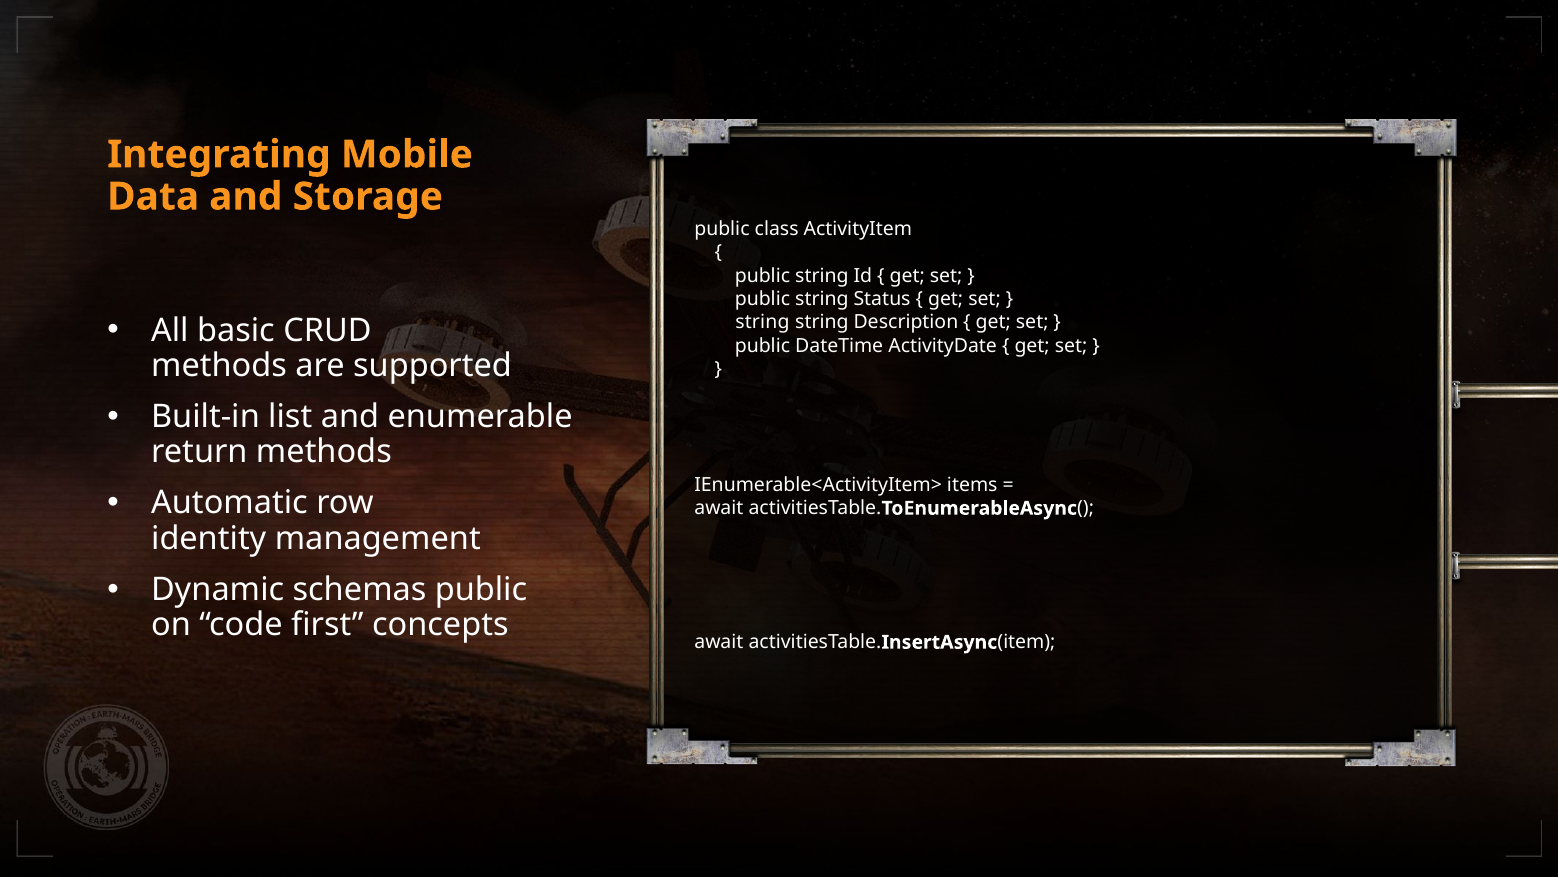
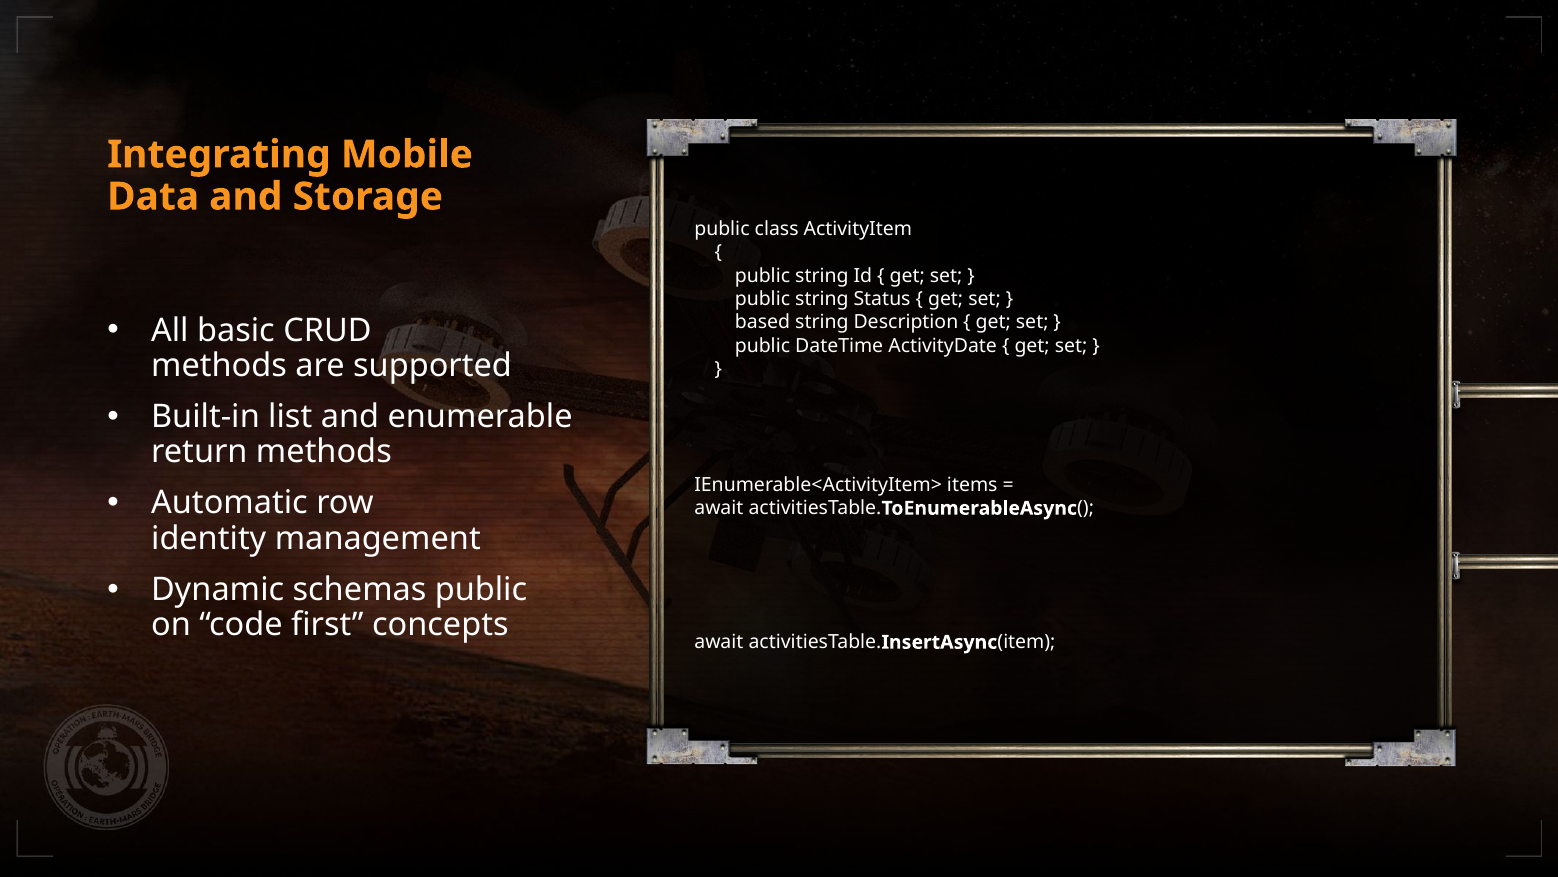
string at (762, 322): string -> based
